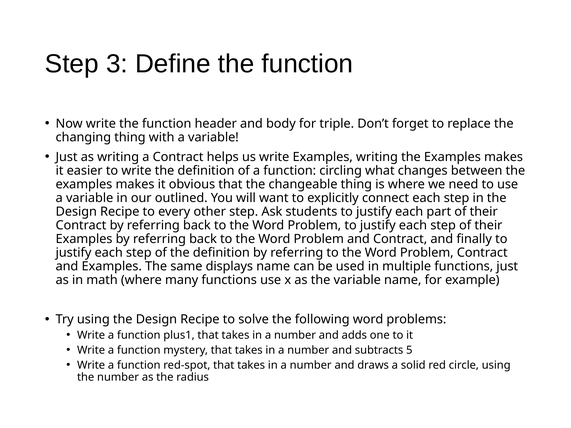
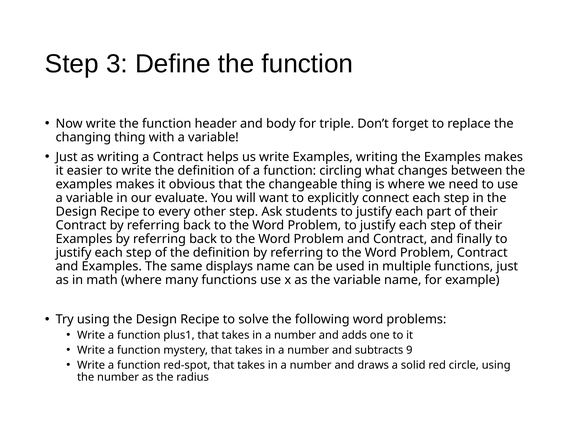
outlined: outlined -> evaluate
5: 5 -> 9
